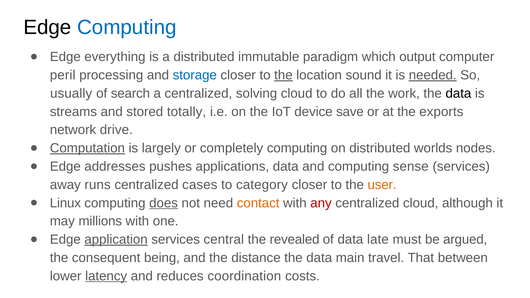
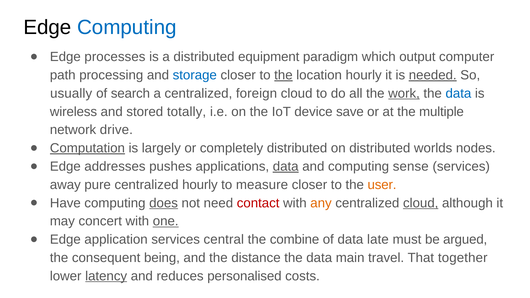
everything: everything -> processes
immutable: immutable -> equipment
peril: peril -> path
location sound: sound -> hourly
solving: solving -> foreign
work underline: none -> present
data at (458, 93) colour: black -> blue
streams: streams -> wireless
exports: exports -> multiple
completely computing: computing -> distributed
data at (286, 167) underline: none -> present
runs: runs -> pure
centralized cases: cases -> hourly
category: category -> measure
Linux: Linux -> Have
contact colour: orange -> red
any colour: red -> orange
cloud at (421, 203) underline: none -> present
millions: millions -> concert
one underline: none -> present
application underline: present -> none
revealed: revealed -> combine
between: between -> together
coordination: coordination -> personalised
